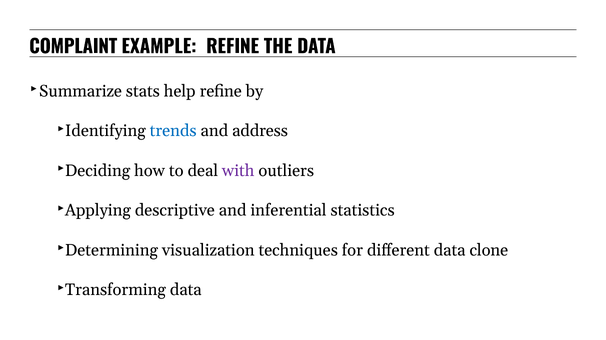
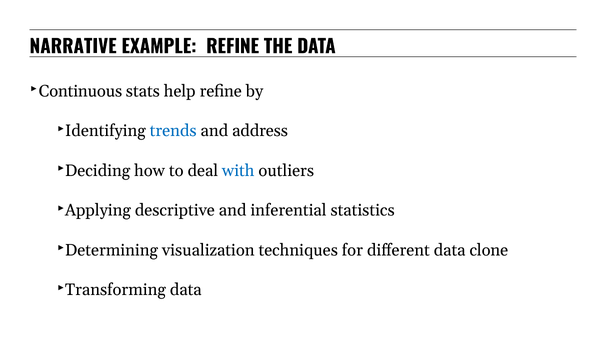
COMPLAINT: COMPLAINT -> NARRATIVE
Summarize: Summarize -> Continuous
with colour: purple -> blue
